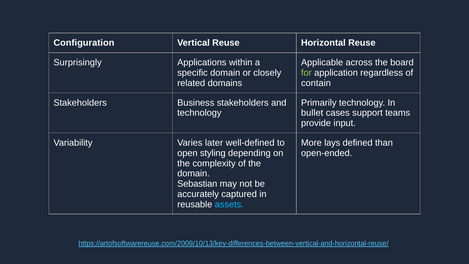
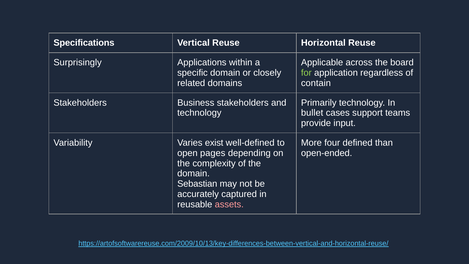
Configuration: Configuration -> Specifications
later: later -> exist
lays: lays -> four
styling: styling -> pages
assets colour: light blue -> pink
